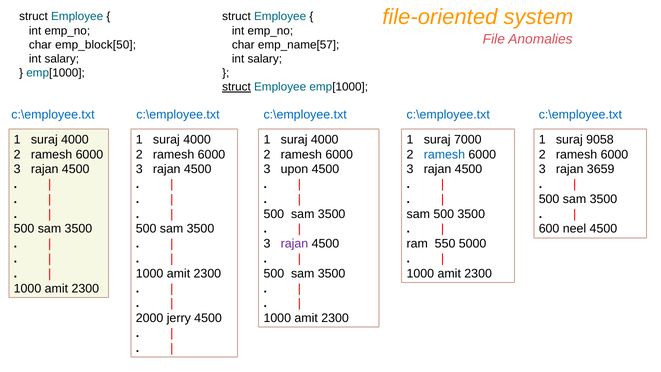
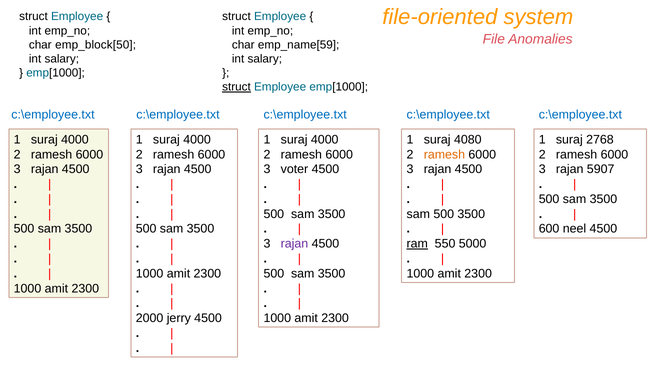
emp_name[57: emp_name[57 -> emp_name[59
7000: 7000 -> 4080
9058: 9058 -> 2768
ramesh at (444, 154) colour: blue -> orange
upon: upon -> voter
3659: 3659 -> 5907
ram underline: none -> present
